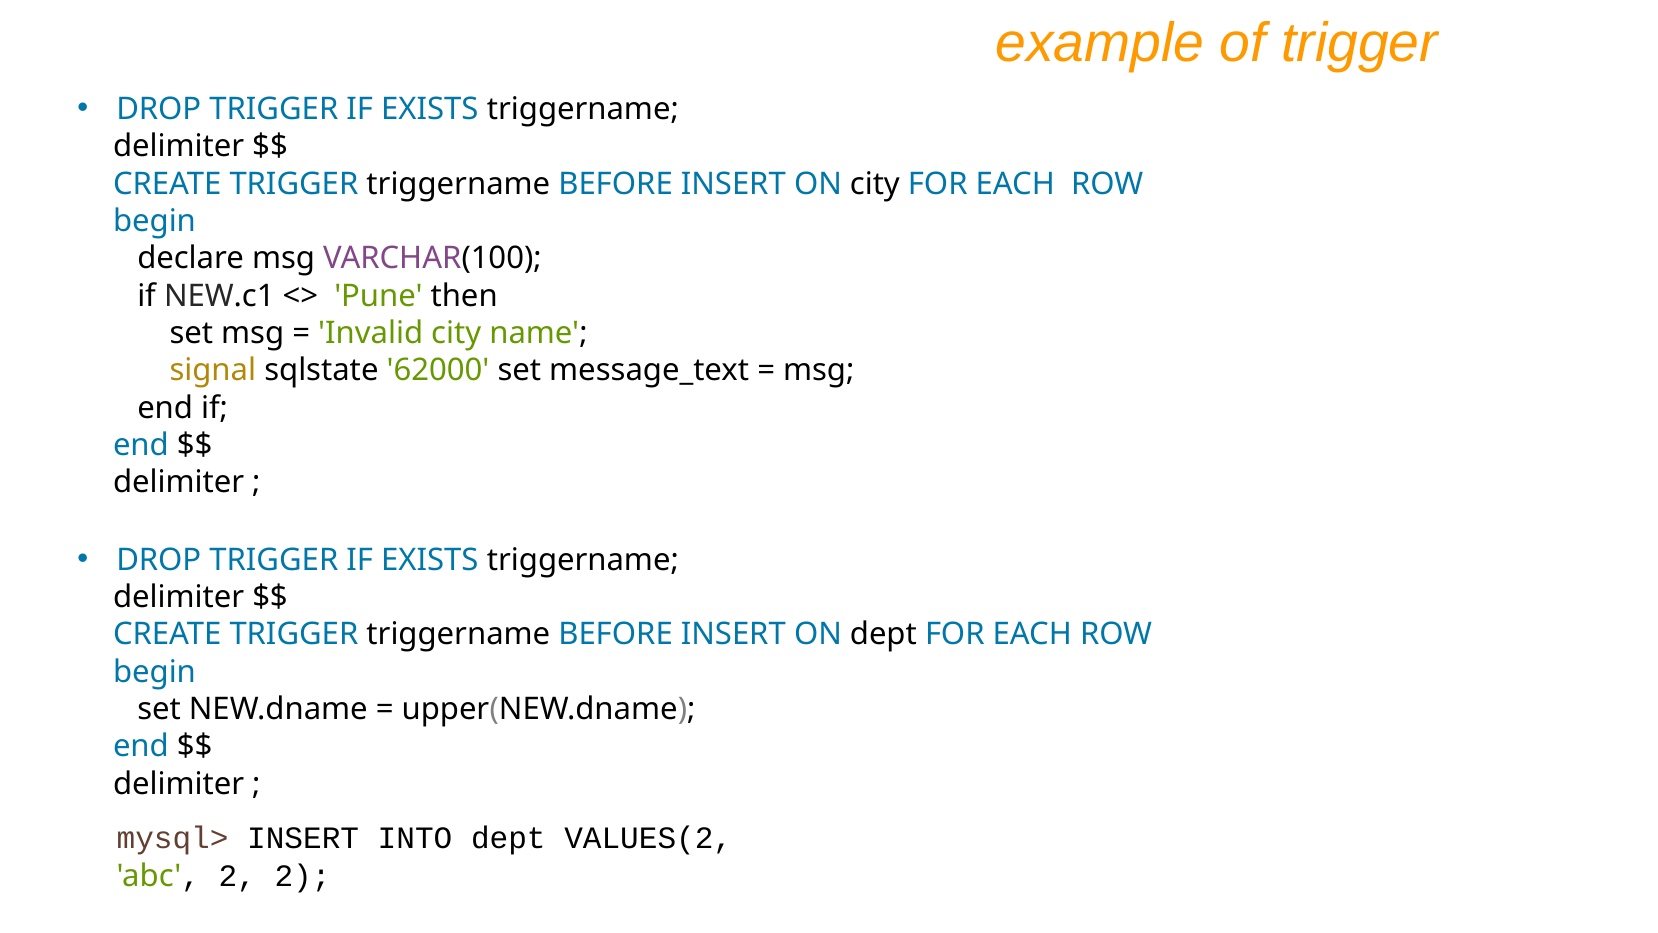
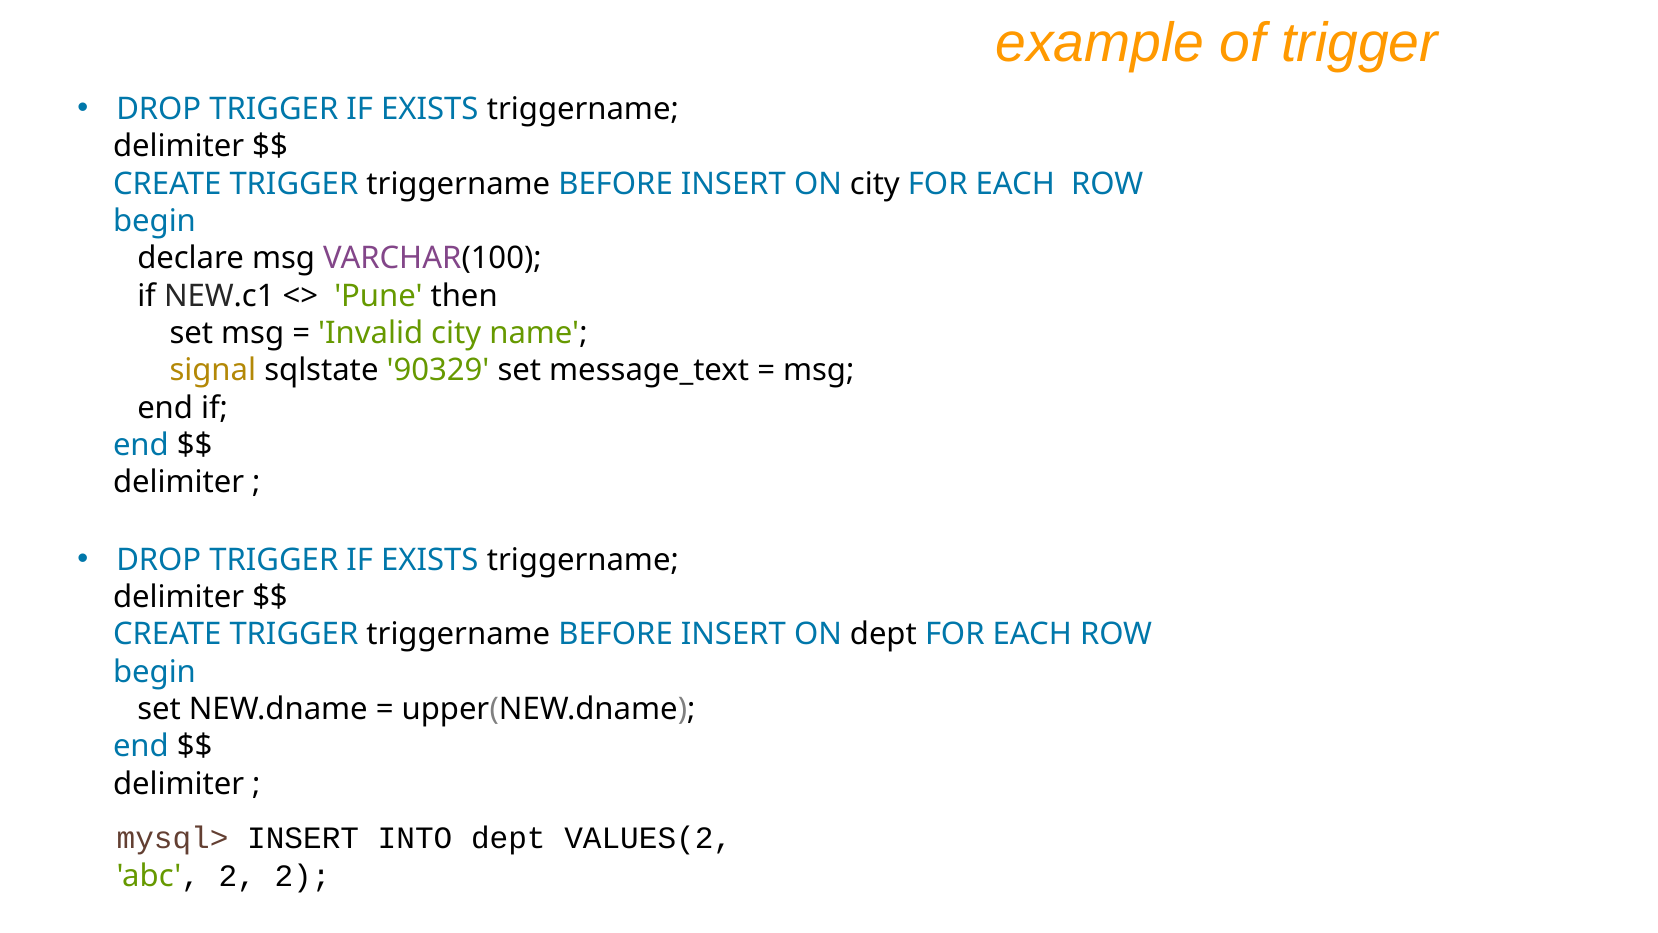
62000: 62000 -> 90329
